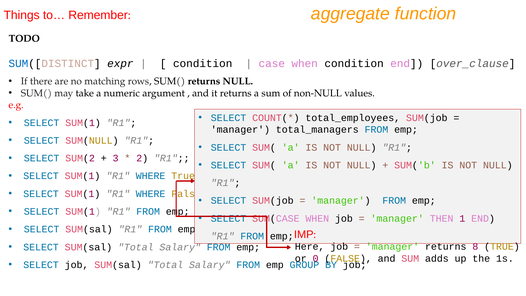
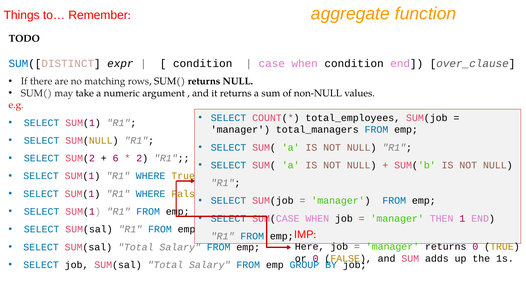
3: 3 -> 6
returns 8: 8 -> 0
